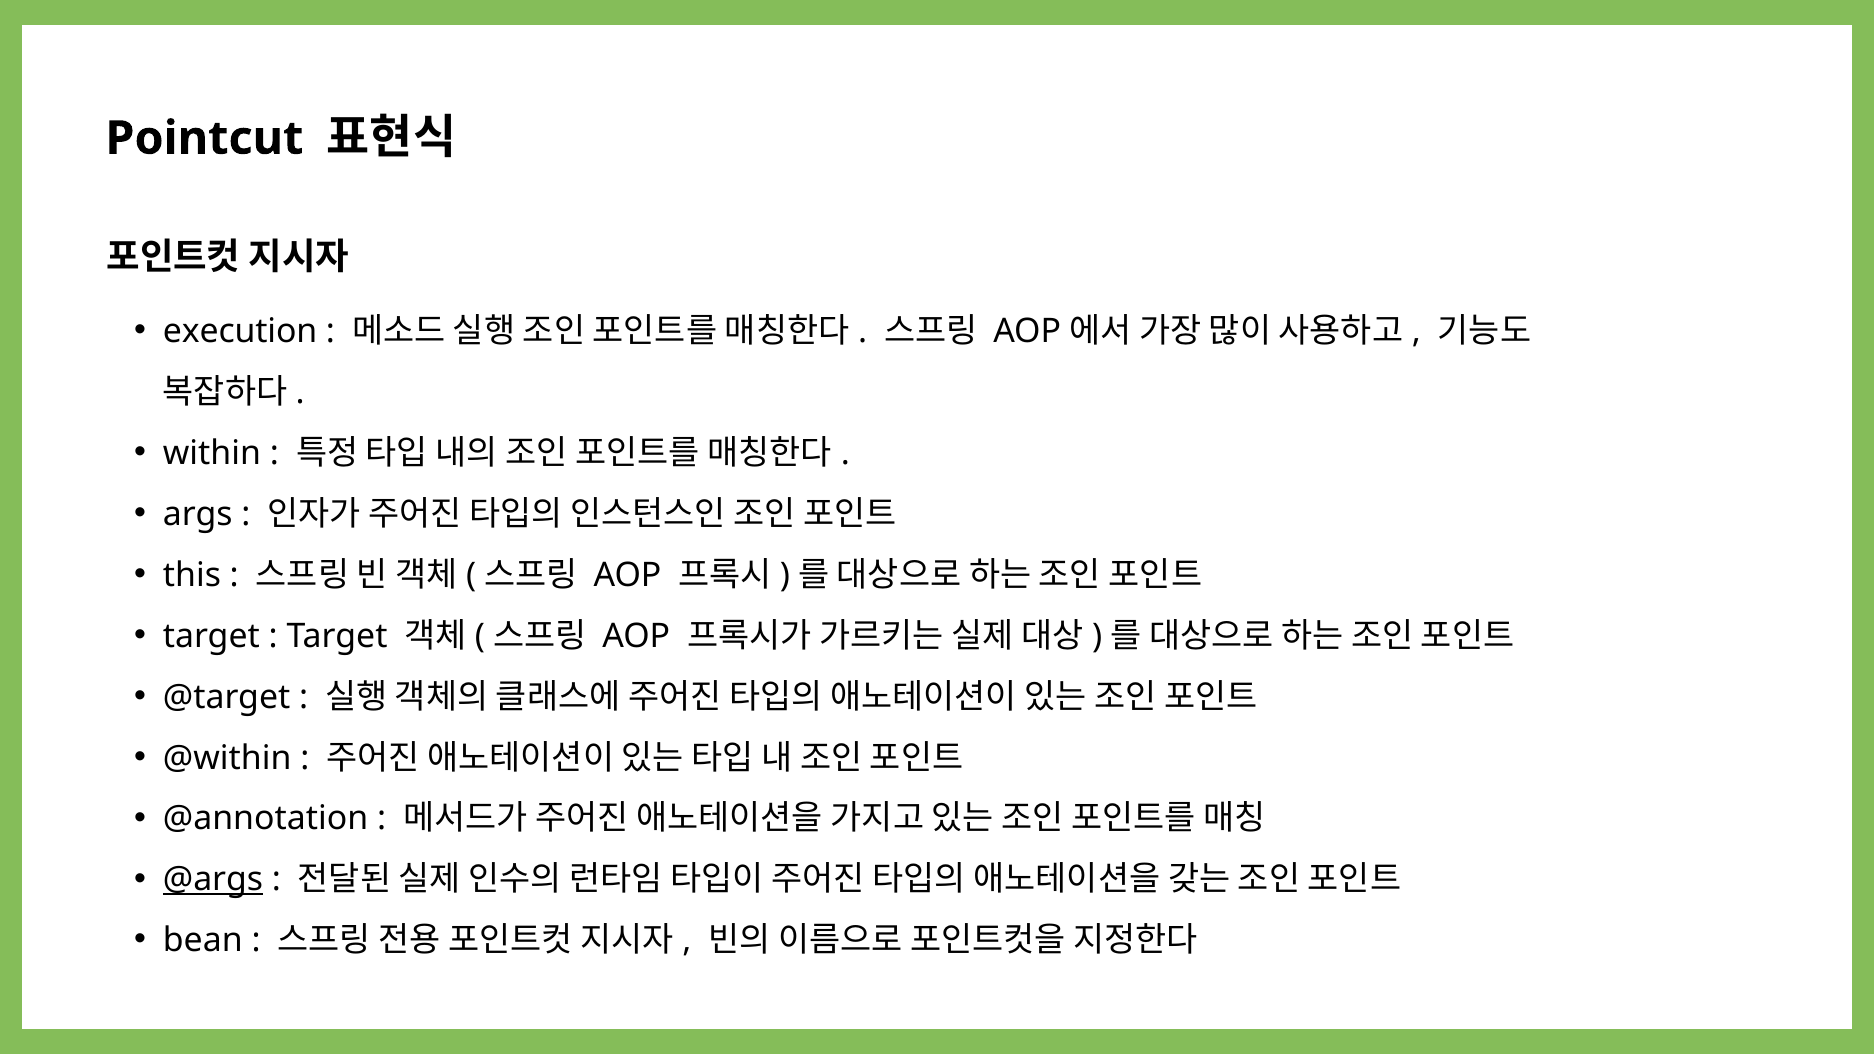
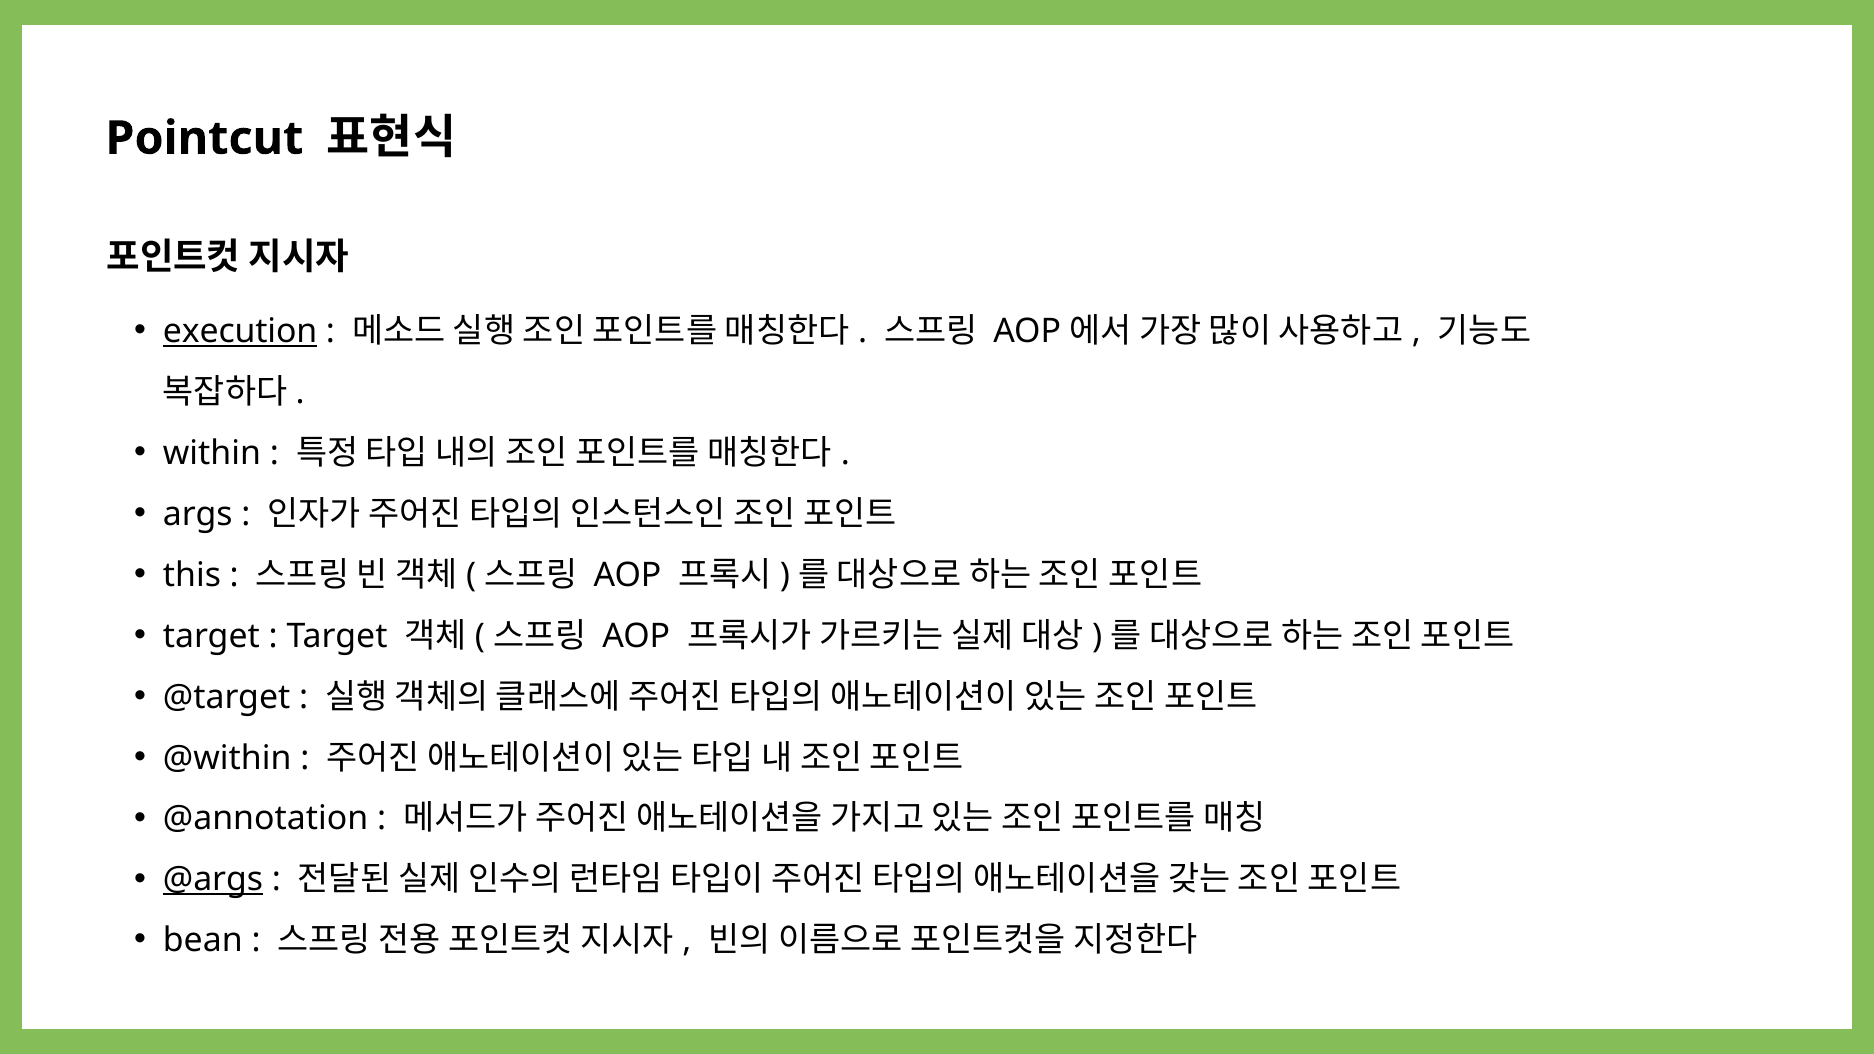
execution underline: none -> present
